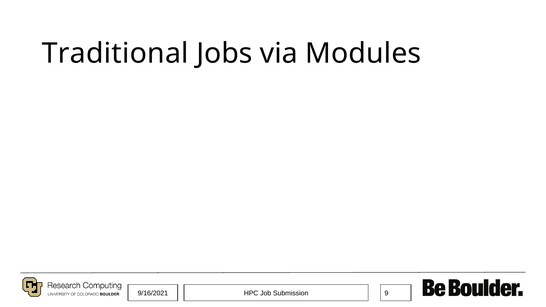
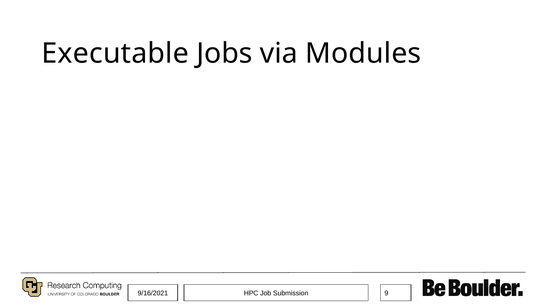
Traditional: Traditional -> Executable
